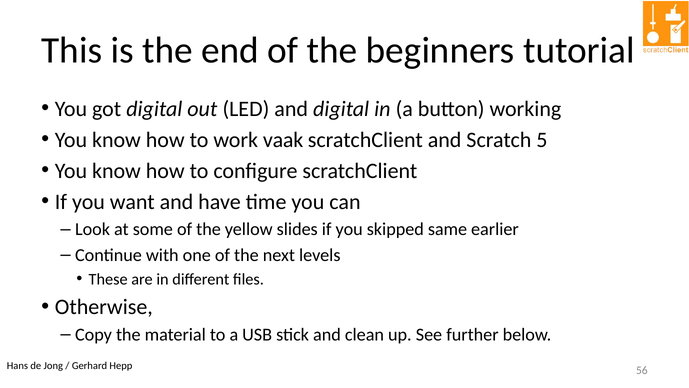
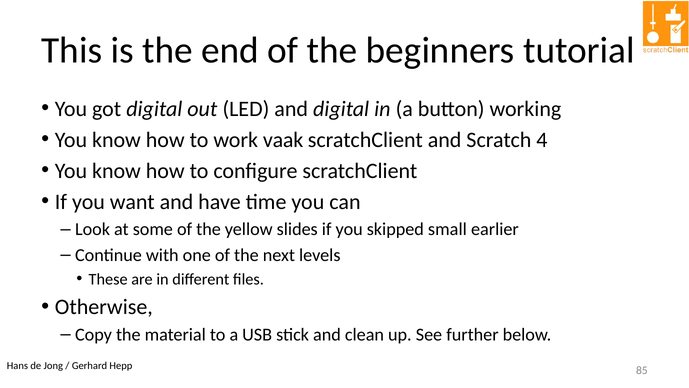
5: 5 -> 4
same: same -> small
56: 56 -> 85
